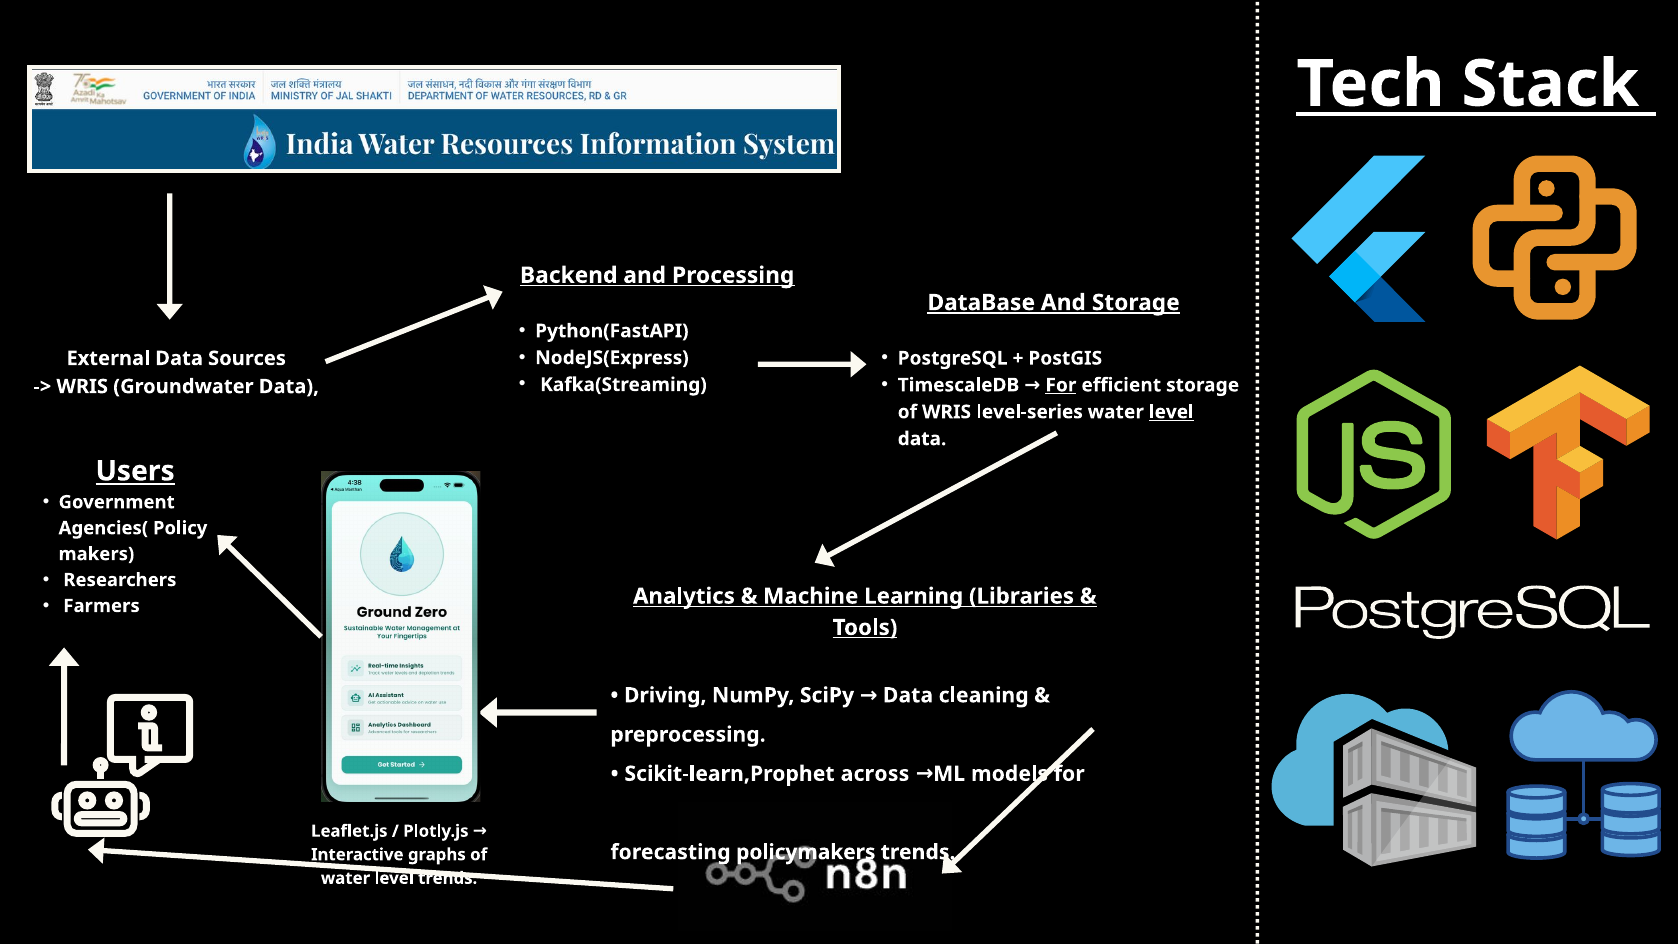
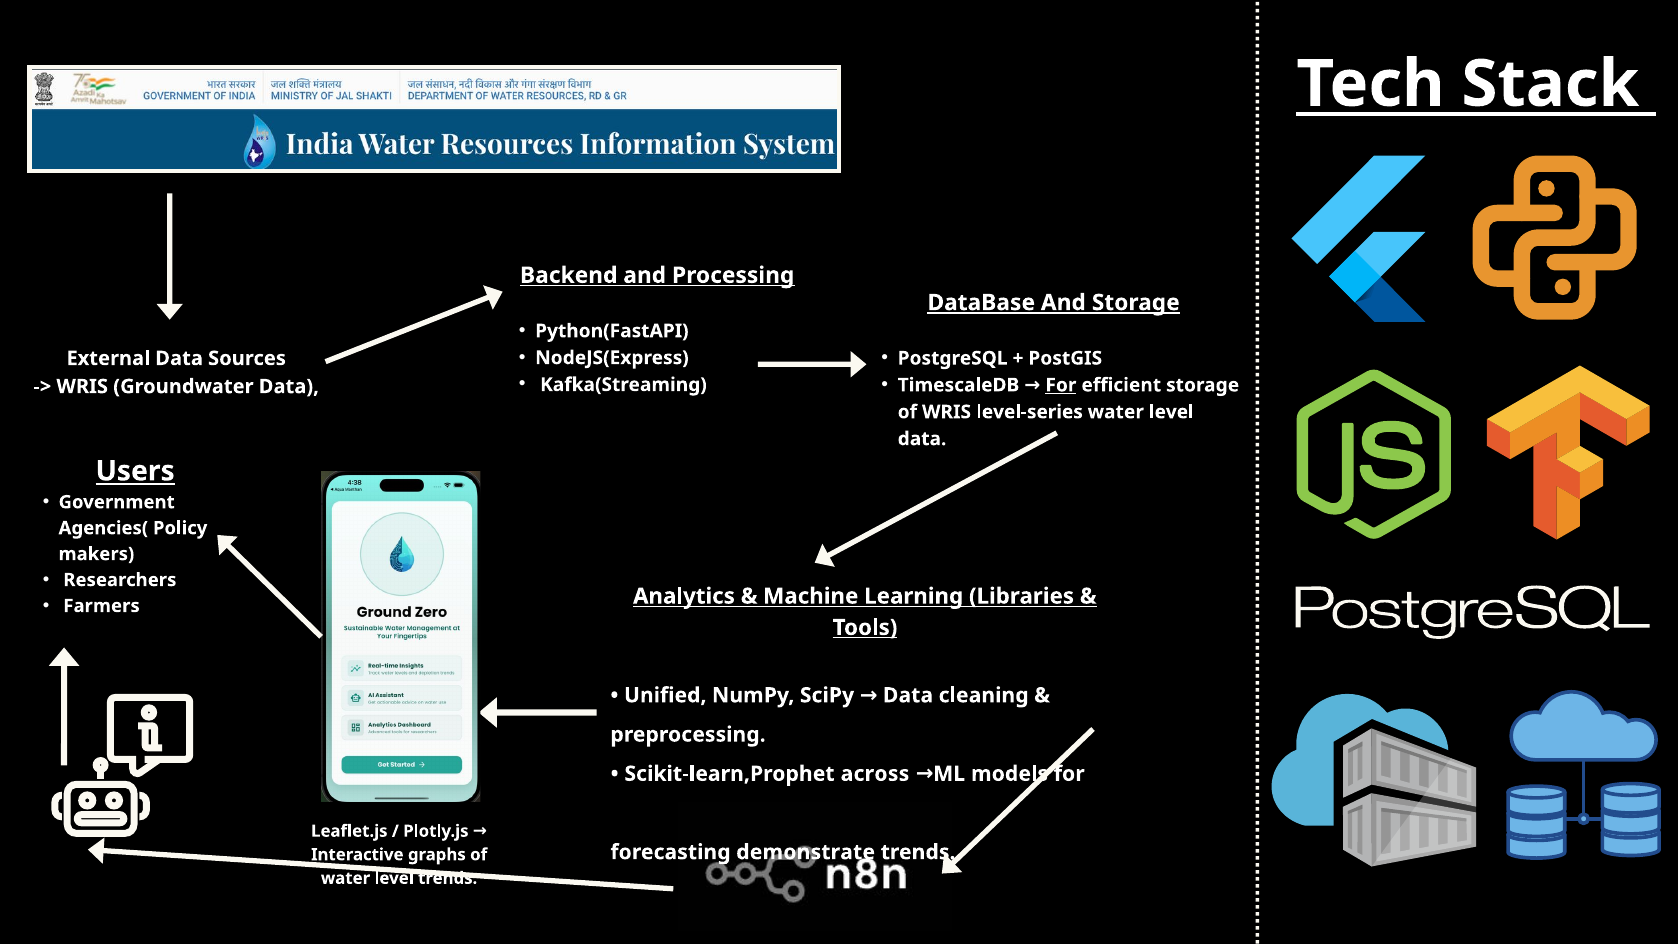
level at (1171, 412) underline: present -> none
Driving: Driving -> Unified
policymakers: policymakers -> demonstrate
